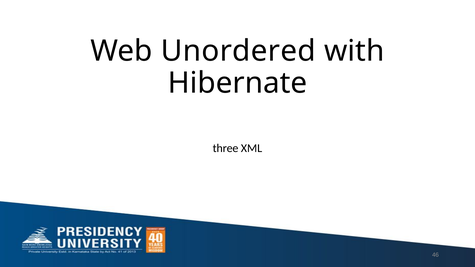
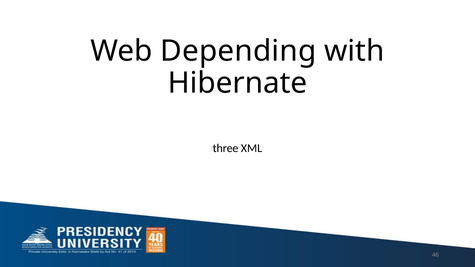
Unordered: Unordered -> Depending
